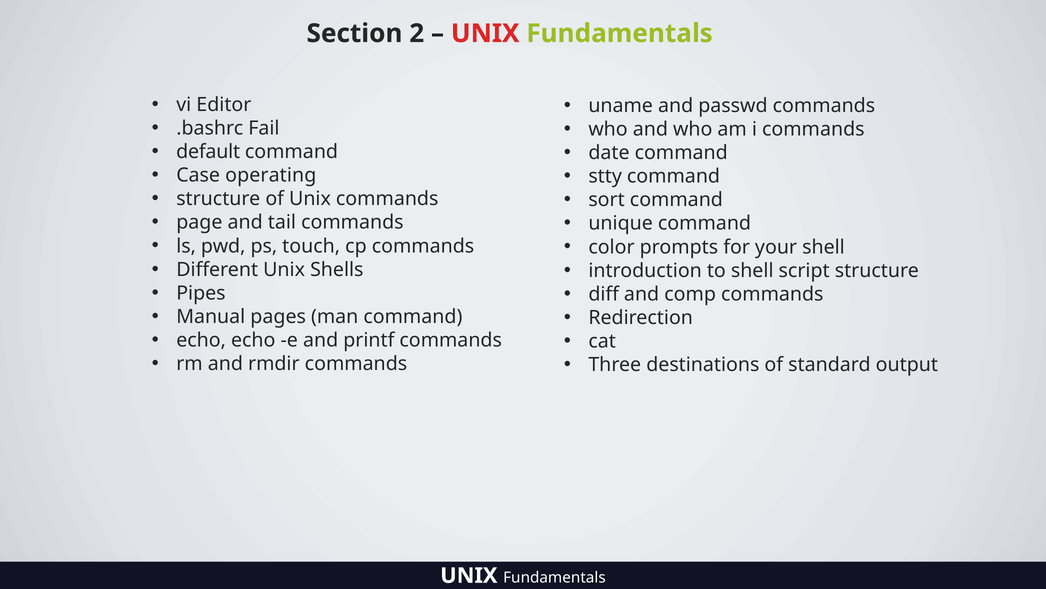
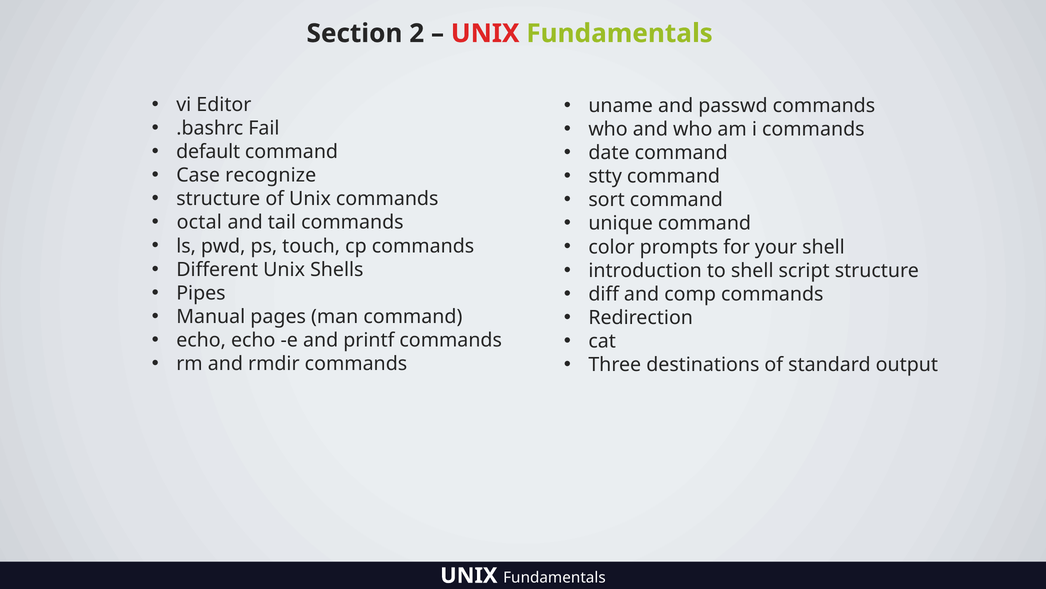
operating: operating -> recognize
page: page -> octal
